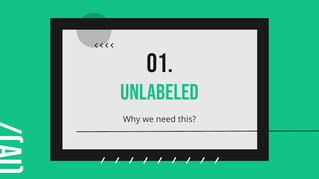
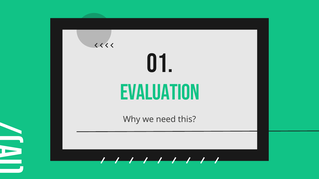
UNLABELED: UNLABELED -> EVALUATION
